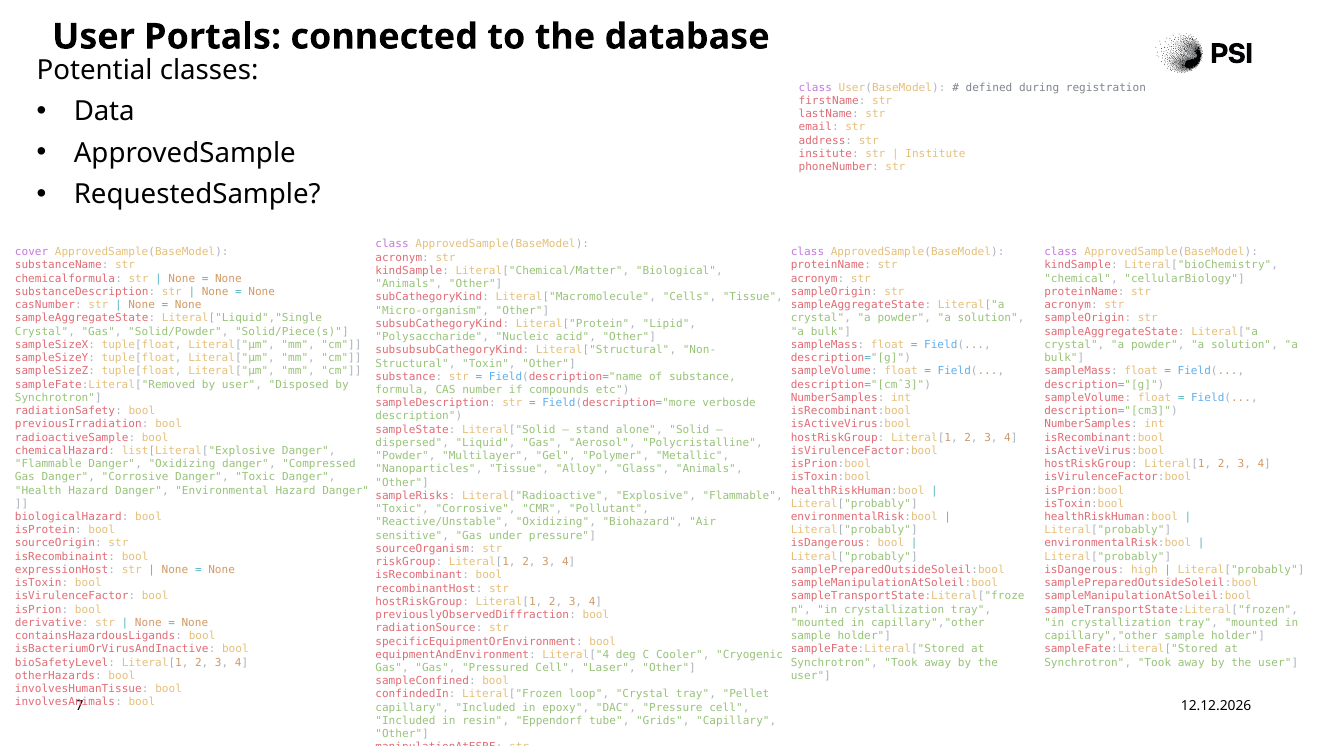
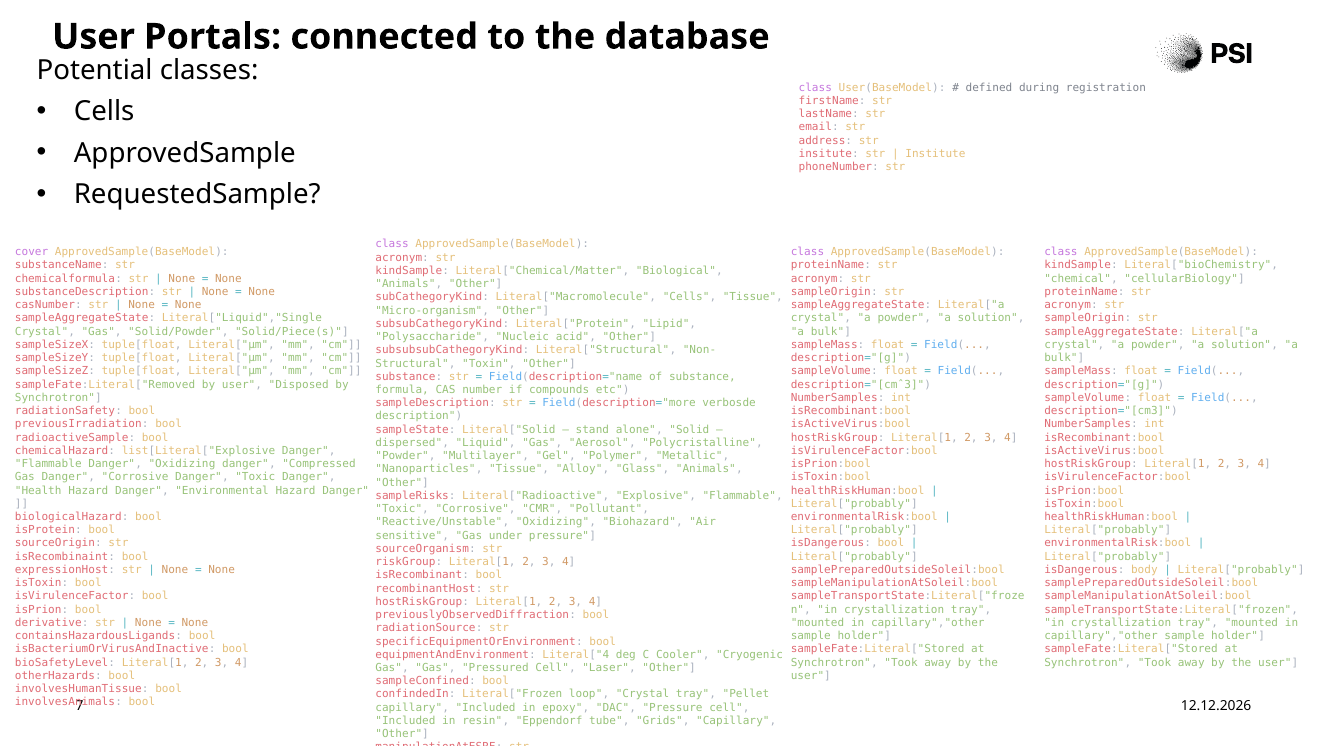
Data at (104, 112): Data -> Cells
high: high -> body
